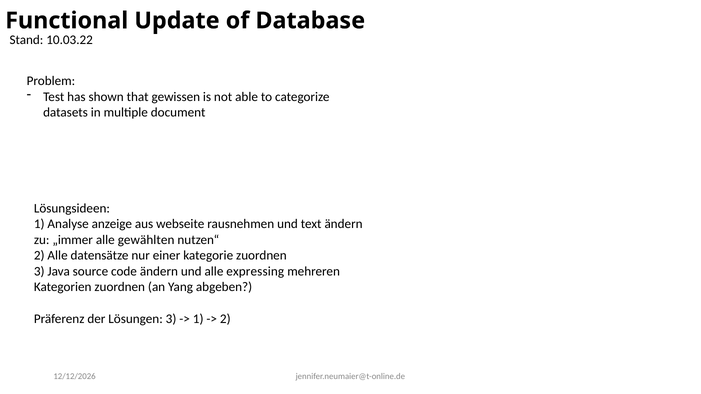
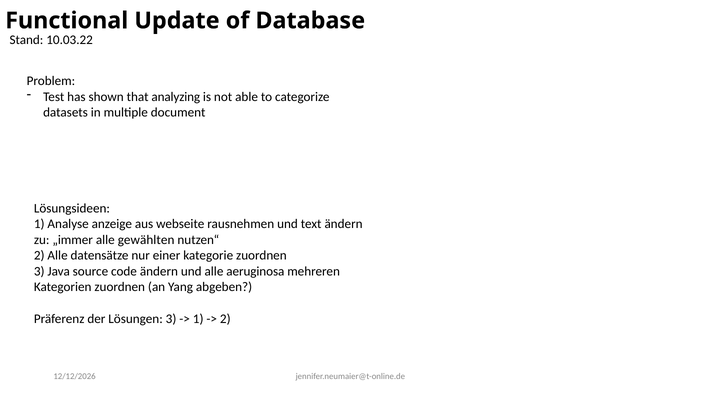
gewissen: gewissen -> analyzing
expressing: expressing -> aeruginosa
